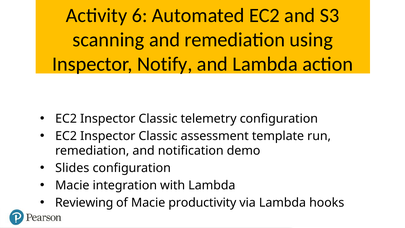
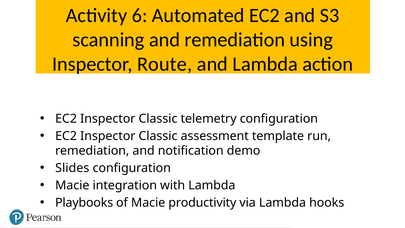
Notify: Notify -> Route
Reviewing: Reviewing -> Playbooks
